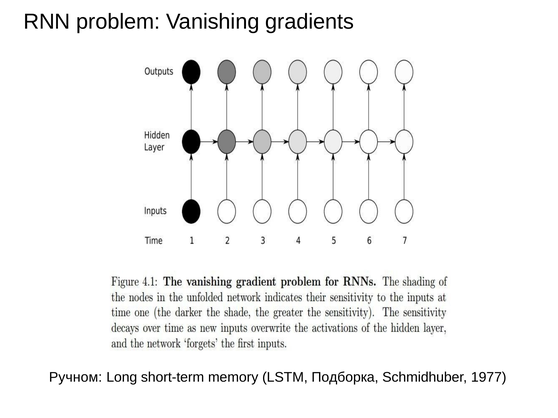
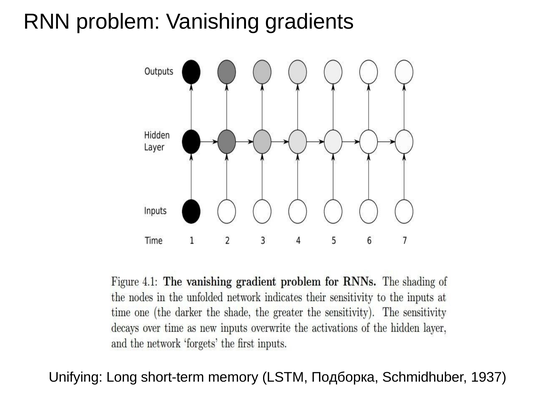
Ручном: Ручном -> Unifying
1977: 1977 -> 1937
